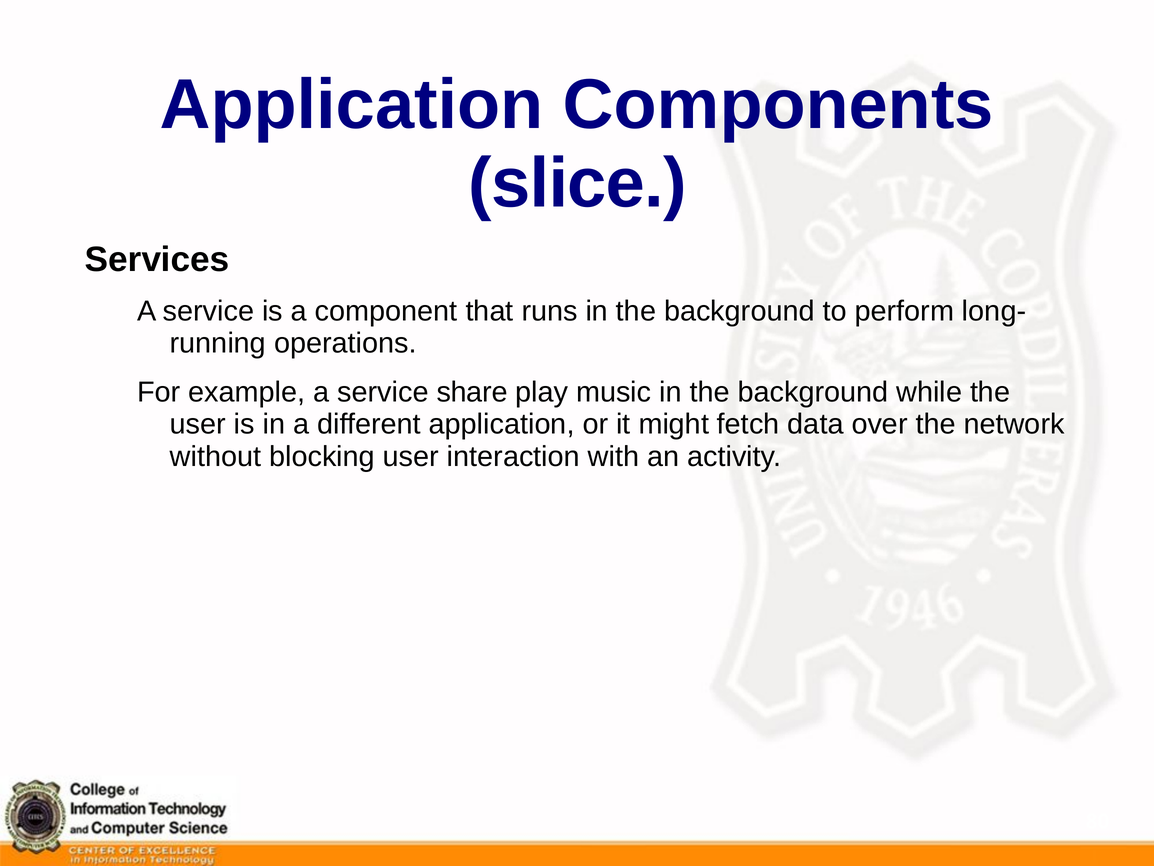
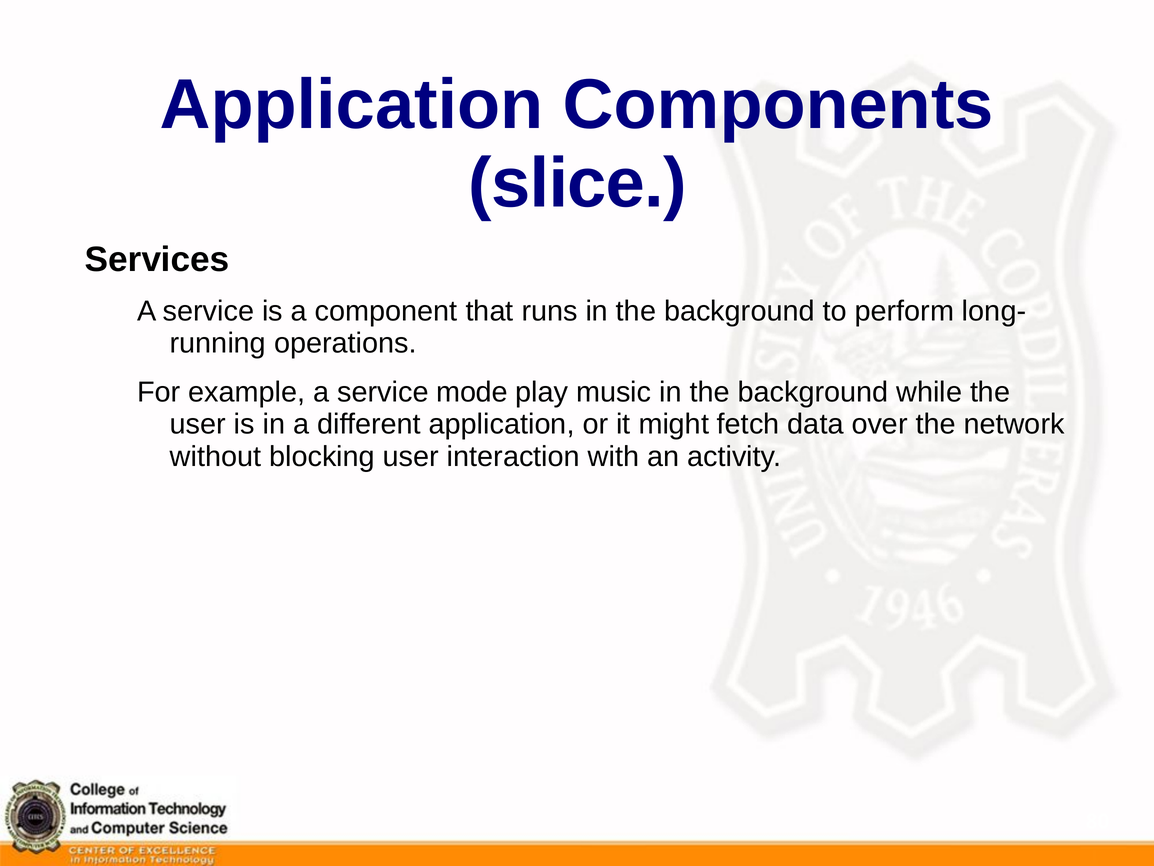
share: share -> mode
